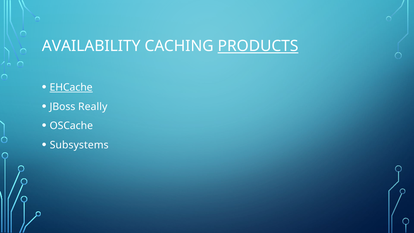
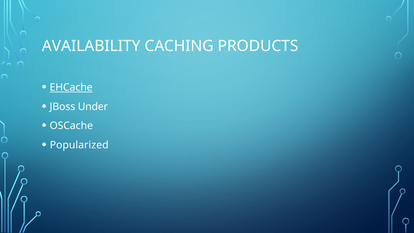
PRODUCTS underline: present -> none
Really: Really -> Under
Subsystems: Subsystems -> Popularized
